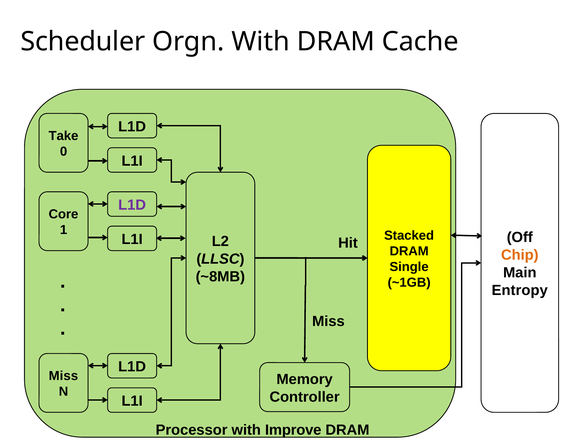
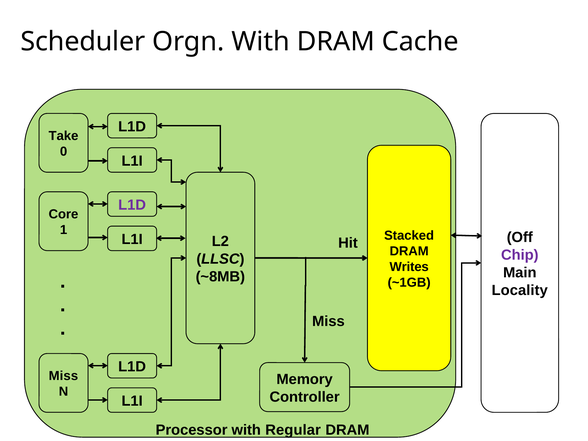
Chip colour: orange -> purple
Single: Single -> Writes
Entropy: Entropy -> Locality
Improve: Improve -> Regular
